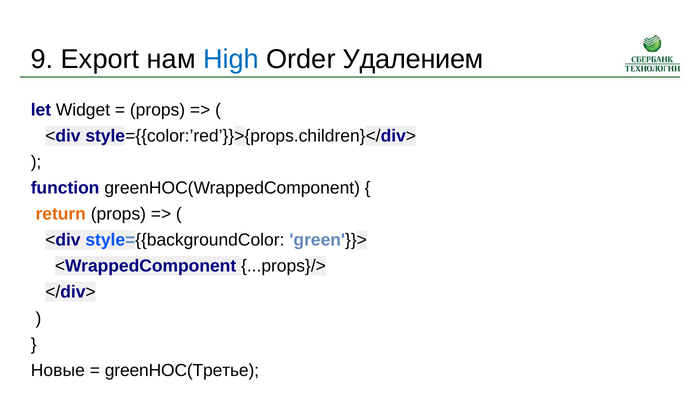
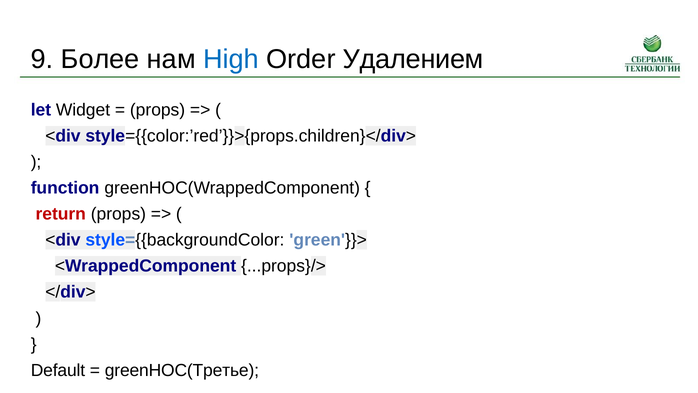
Export: Export -> Более
return colour: orange -> red
Новые: Новые -> Default
